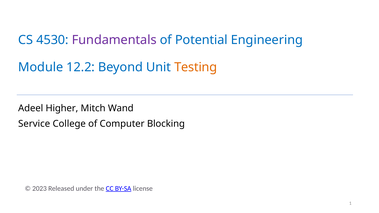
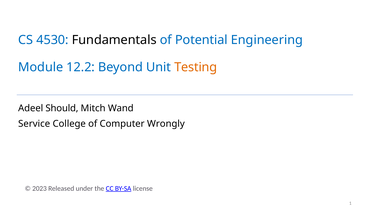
Fundamentals colour: purple -> black
Higher: Higher -> Should
Blocking: Blocking -> Wrongly
